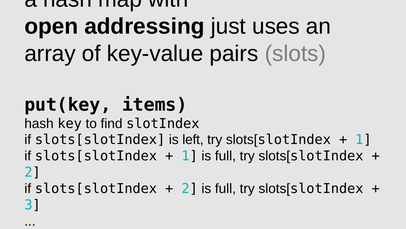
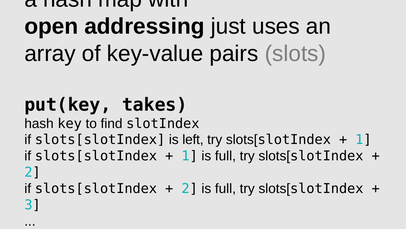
items: items -> takes
